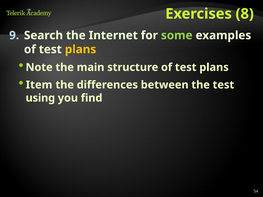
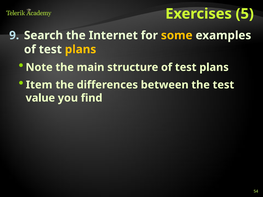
8: 8 -> 5
some colour: light green -> yellow
using: using -> value
